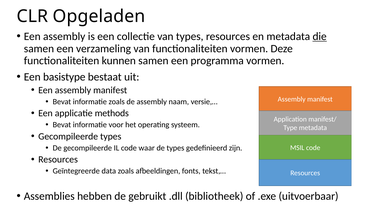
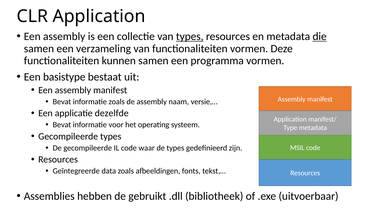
CLR Opgeladen: Opgeladen -> Application
types at (190, 36) underline: none -> present
methods: methods -> dezelfde
